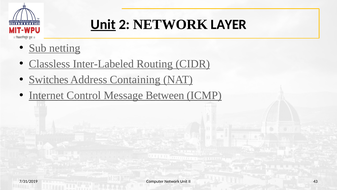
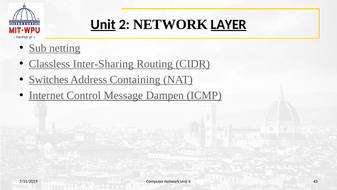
LAYER underline: none -> present
Inter-Labeled: Inter-Labeled -> Inter-Sharing
Between: Between -> Dampen
